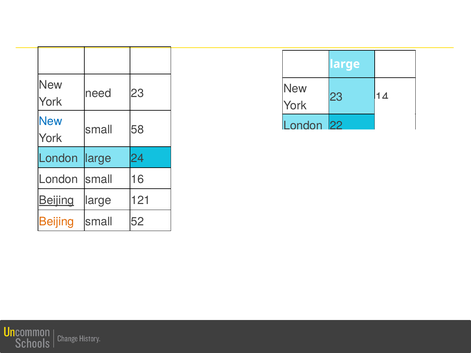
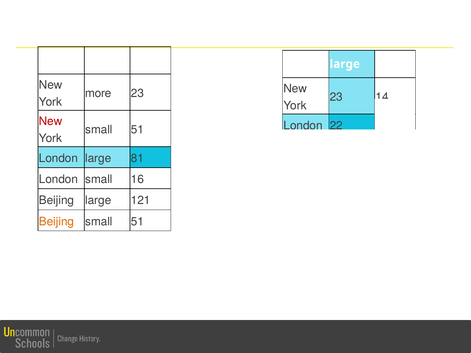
need: need -> more
New at (51, 121) colour: blue -> red
58 at (137, 130): 58 -> 51
24: 24 -> 81
Beijing at (56, 201) underline: present -> none
52 at (137, 222): 52 -> 51
